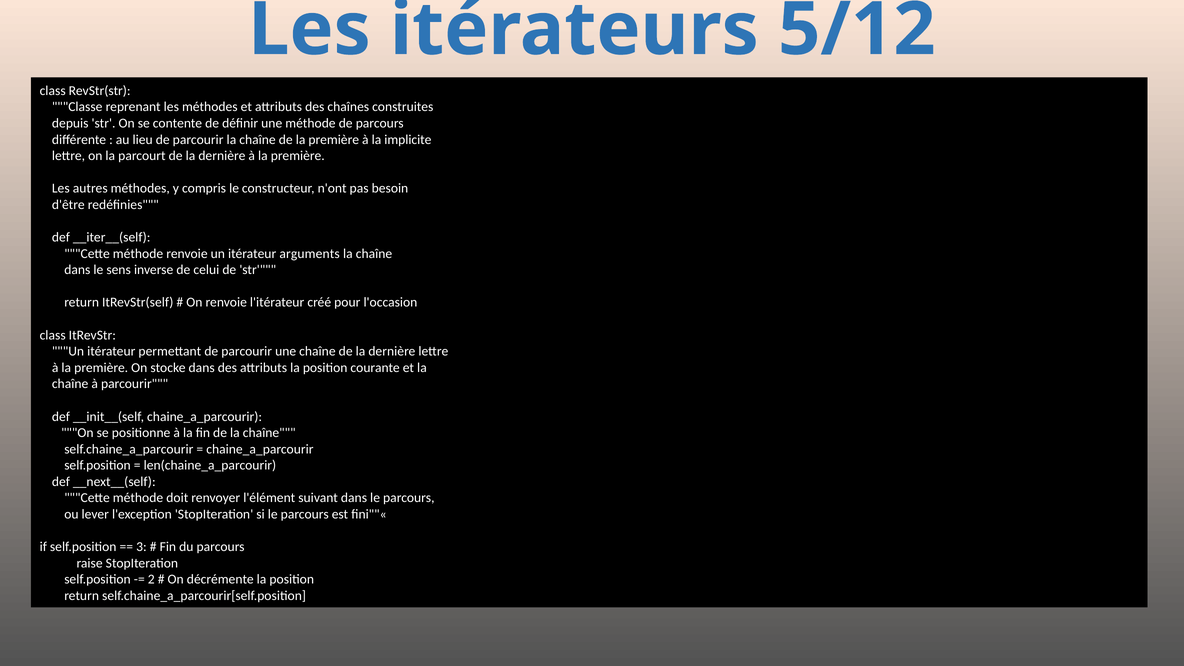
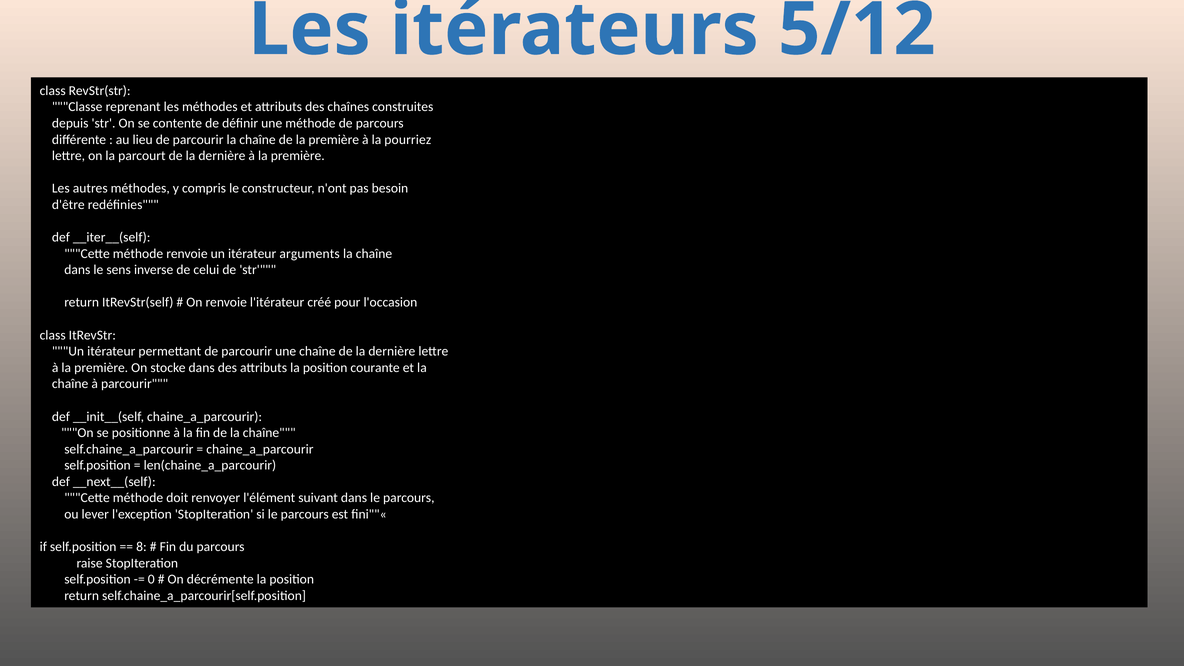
implicite: implicite -> pourriez
3: 3 -> 8
2: 2 -> 0
